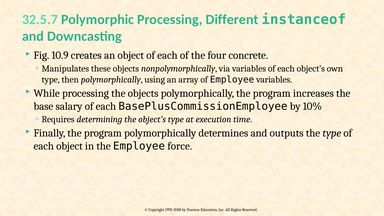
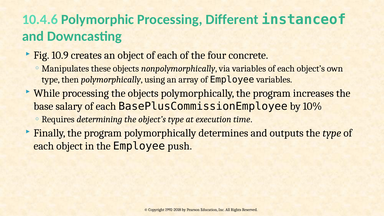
32.5.7: 32.5.7 -> 10.4.6
force: force -> push
